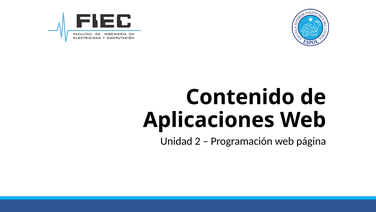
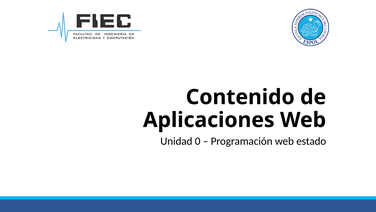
2: 2 -> 0
página: página -> estado
